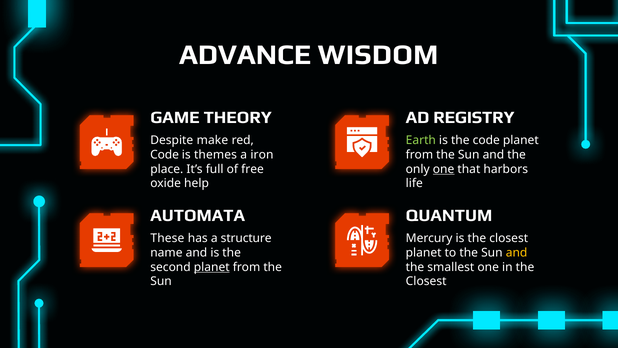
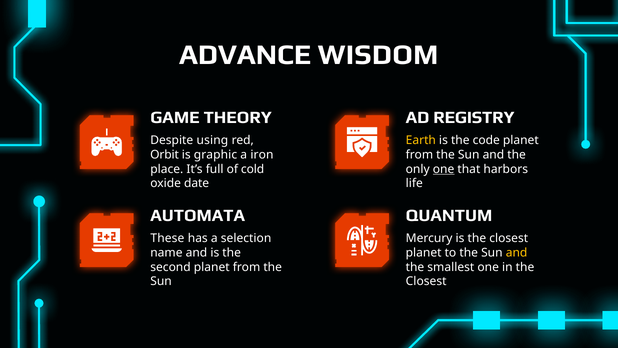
make: make -> using
Earth colour: light green -> yellow
Code at (165, 154): Code -> Orbit
themes: themes -> graphic
free: free -> cold
help: help -> date
structure: structure -> selection
planet at (212, 267) underline: present -> none
